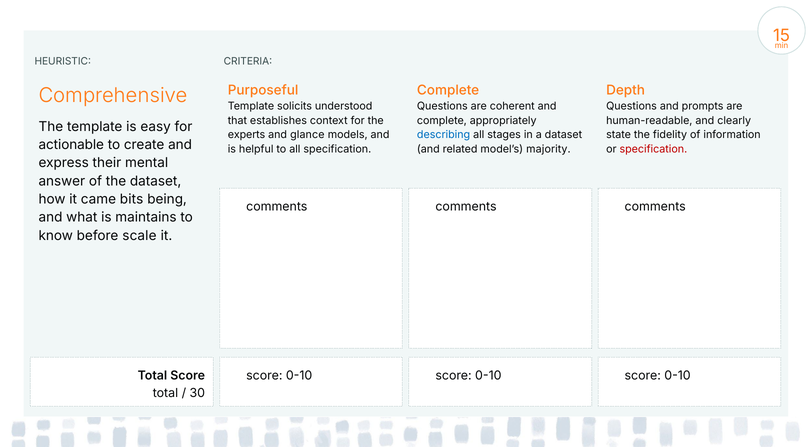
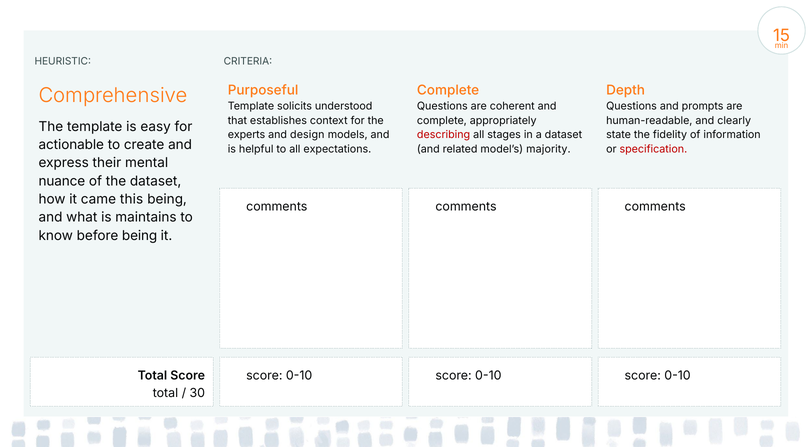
glance: glance -> design
describing colour: blue -> red
all specification: specification -> expectations
answer: answer -> nuance
bits: bits -> this
before scale: scale -> being
